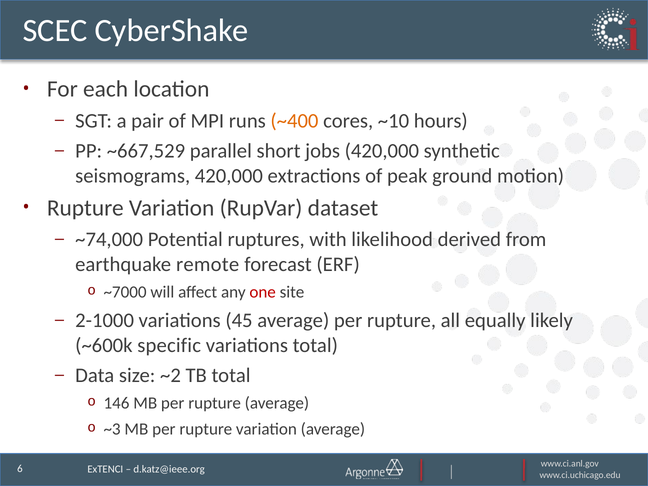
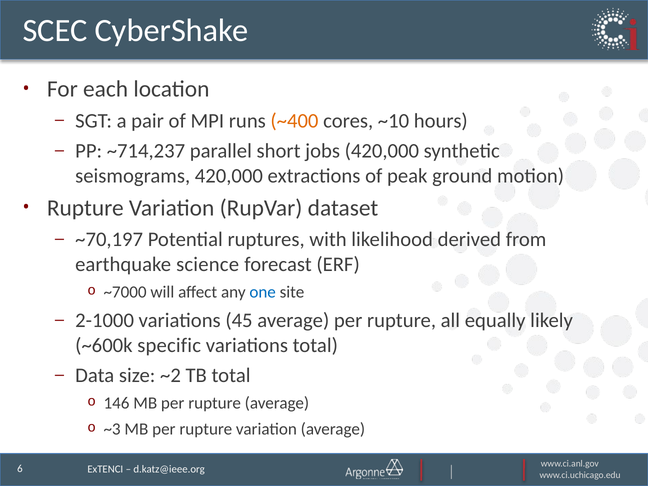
~667,529: ~667,529 -> ~714,237
~74,000: ~74,000 -> ~70,197
remote: remote -> science
one colour: red -> blue
